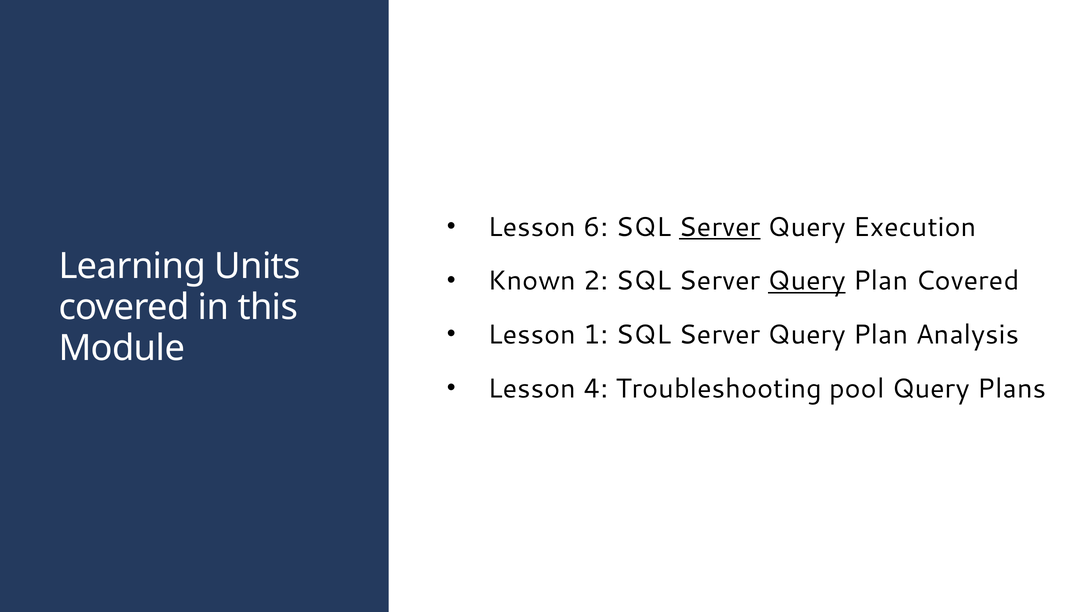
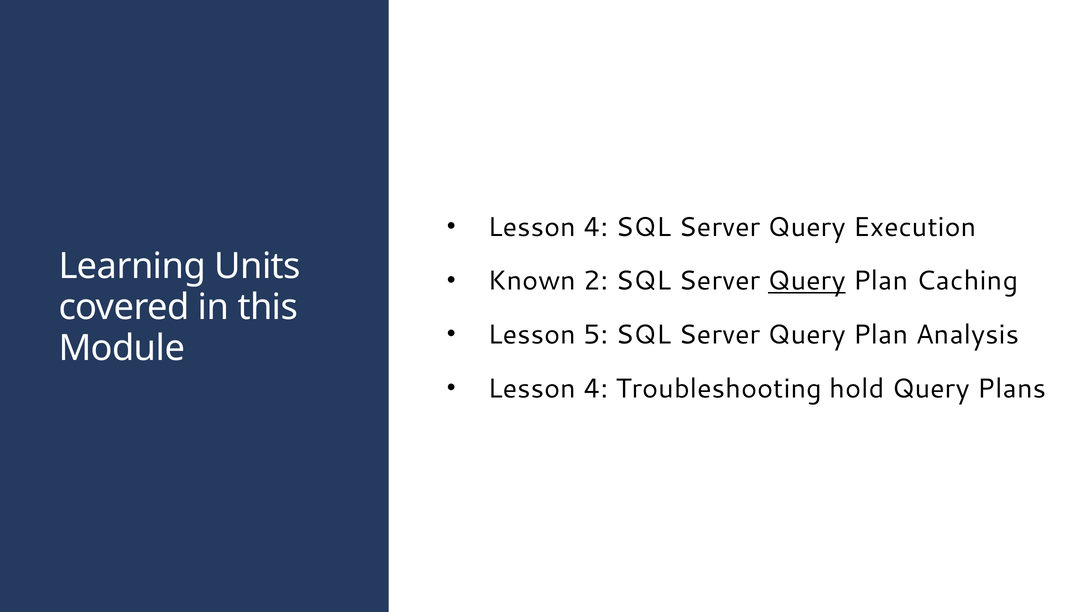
6 at (596, 227): 6 -> 4
Server at (720, 227) underline: present -> none
Plan Covered: Covered -> Caching
1: 1 -> 5
pool: pool -> hold
